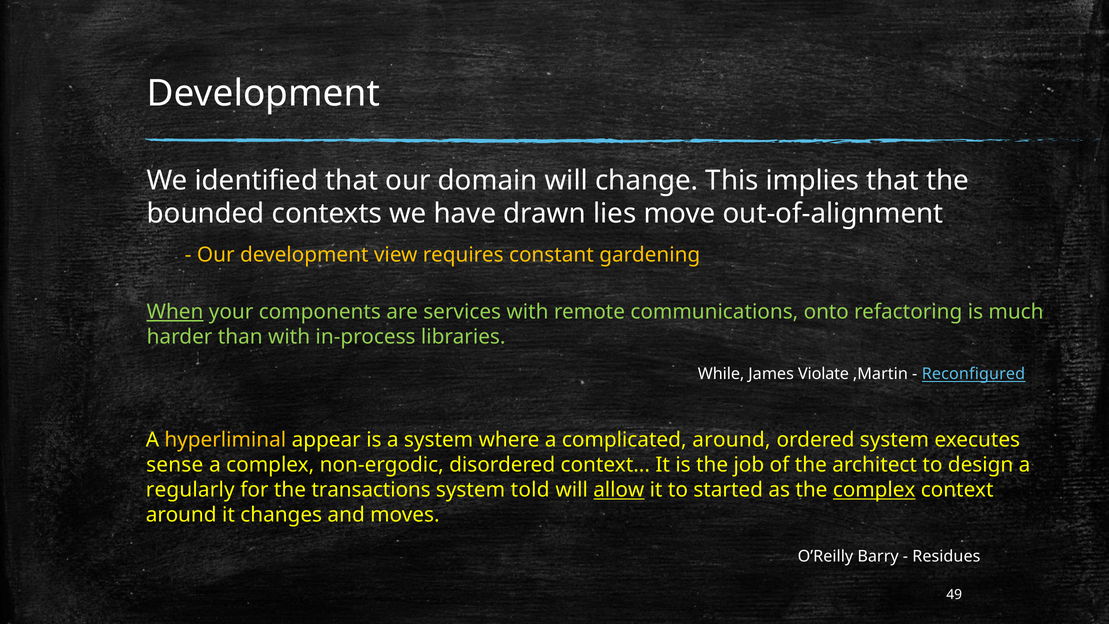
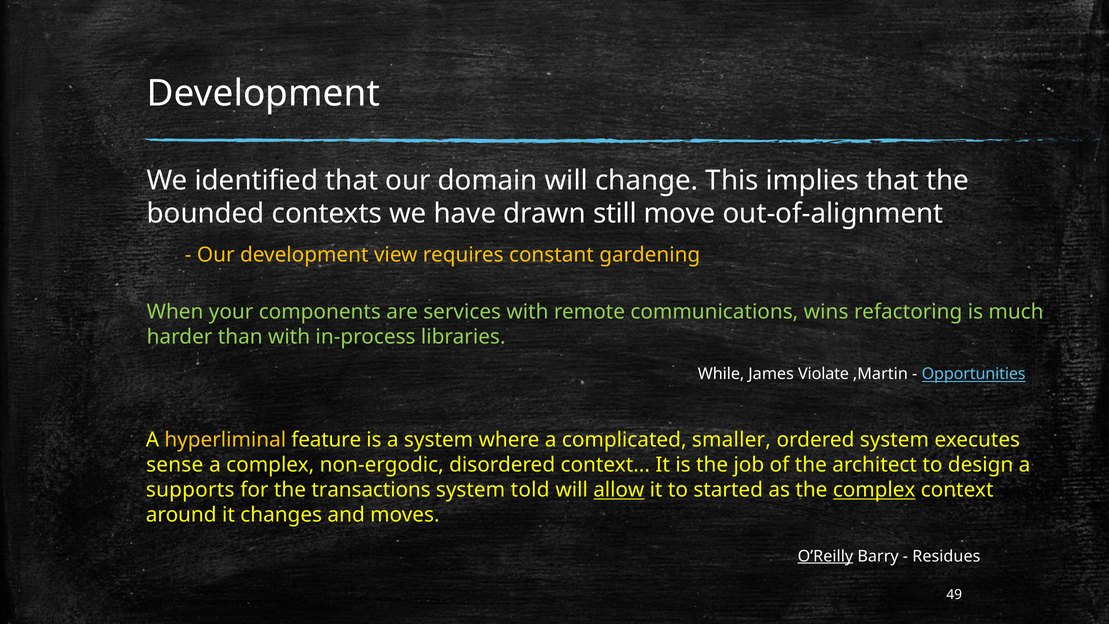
lies: lies -> still
When underline: present -> none
onto: onto -> wins
Reconfigured: Reconfigured -> Opportunities
appear: appear -> feature
complicated around: around -> smaller
regularly: regularly -> supports
O’Reilly underline: none -> present
